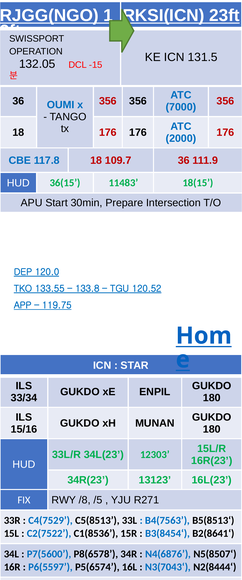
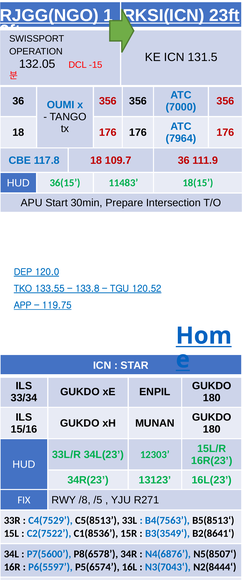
2000: 2000 -> 7964
B3(8454‘: B3(8454‘ -> B3(3549‘
